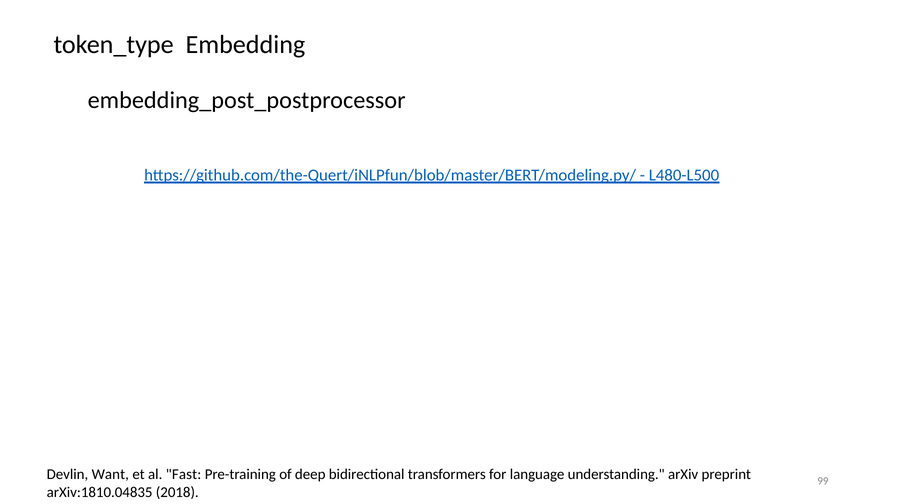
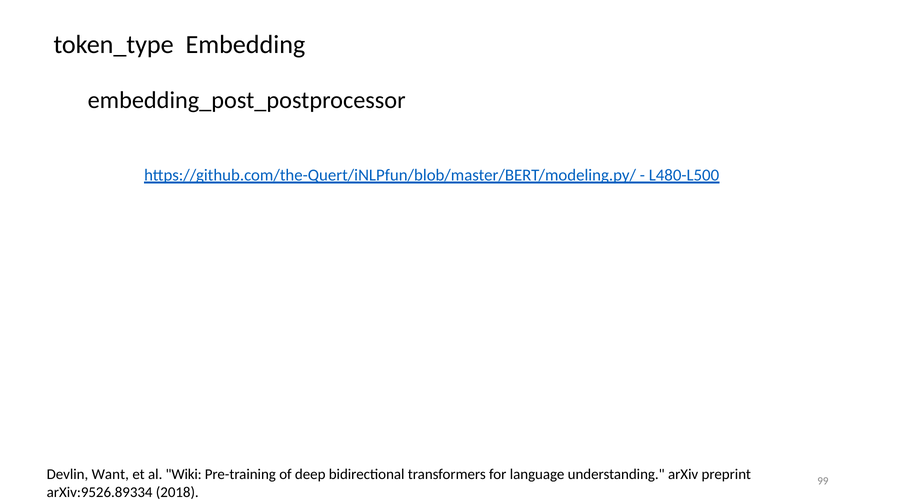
Fast: Fast -> Wiki
arXiv:1810.04835: arXiv:1810.04835 -> arXiv:9526.89334
